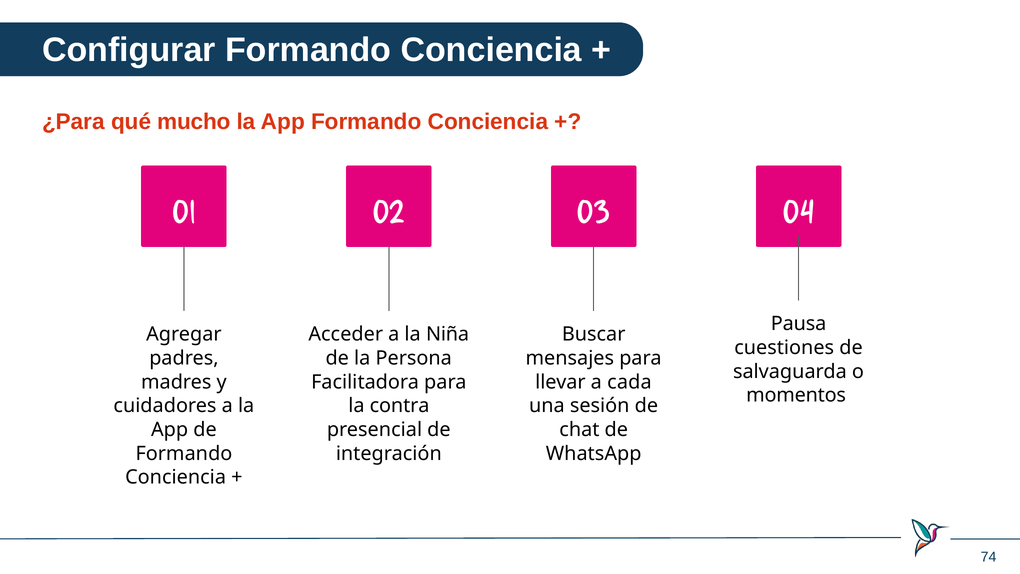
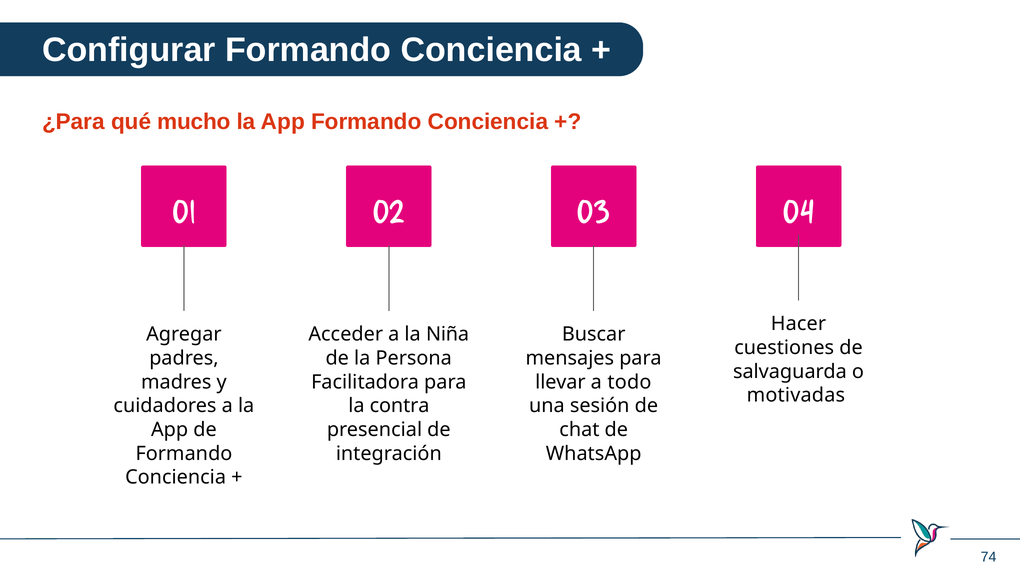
Pausa: Pausa -> Hacer
cada: cada -> todo
momentos: momentos -> motivadas
